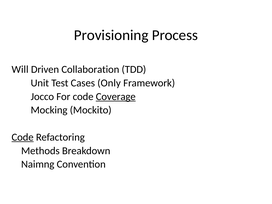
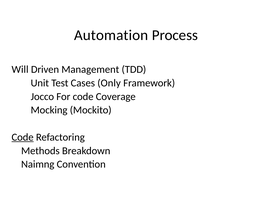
Provisioning: Provisioning -> Automation
Collaboration: Collaboration -> Management
Coverage underline: present -> none
